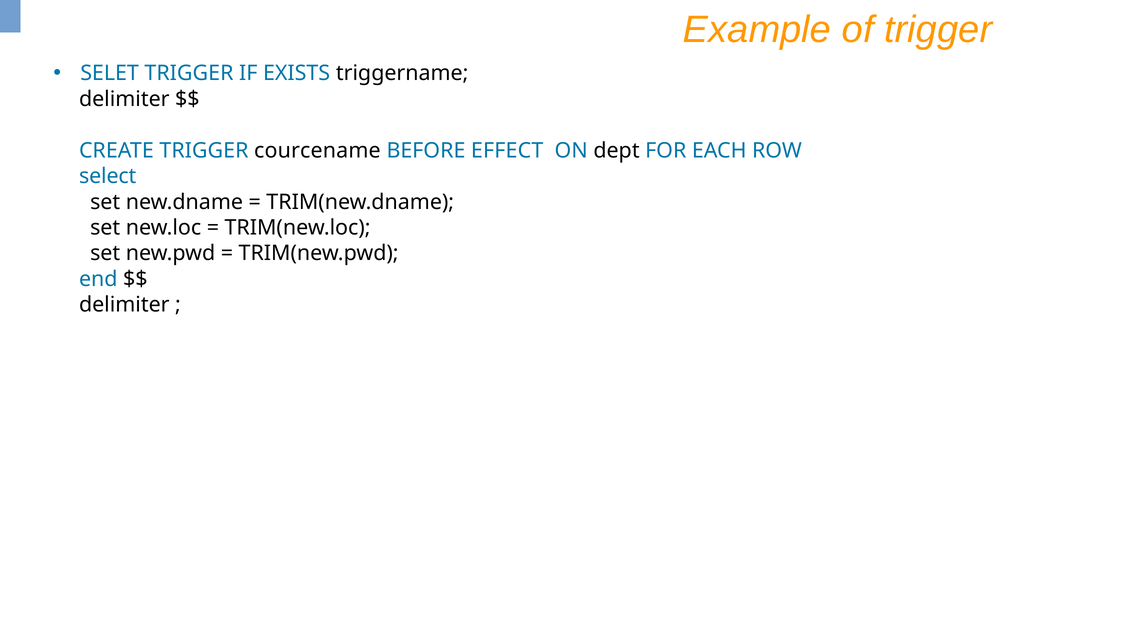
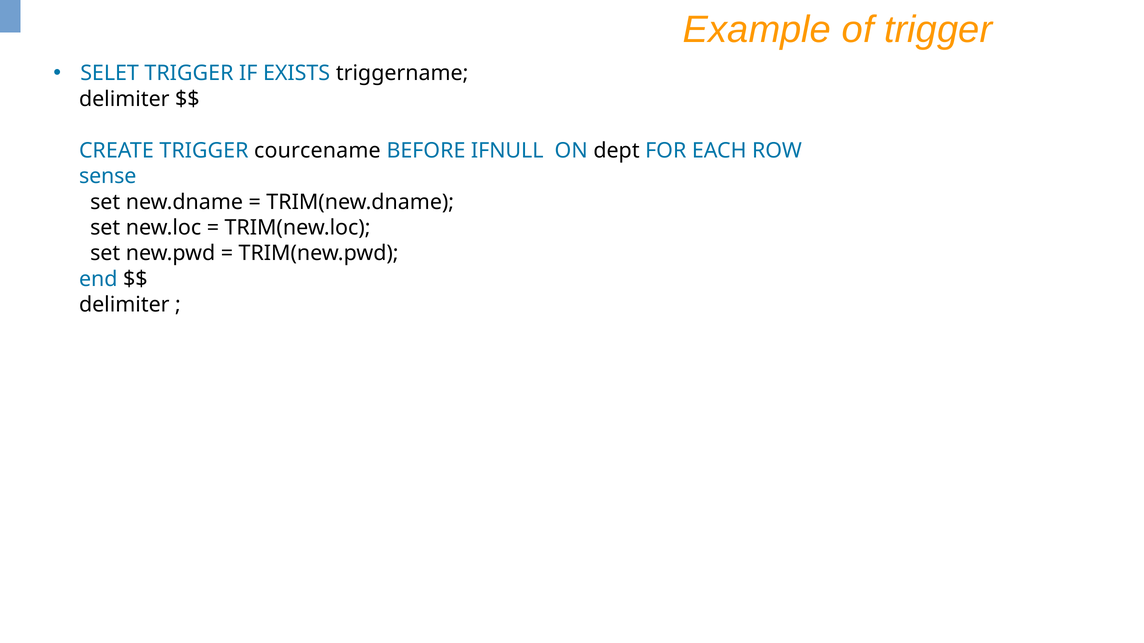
EFFECT: EFFECT -> IFNULL
select: select -> sense
